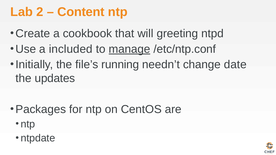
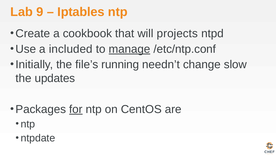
2: 2 -> 9
Content: Content -> Iptables
greeting: greeting -> projects
date: date -> slow
for underline: none -> present
